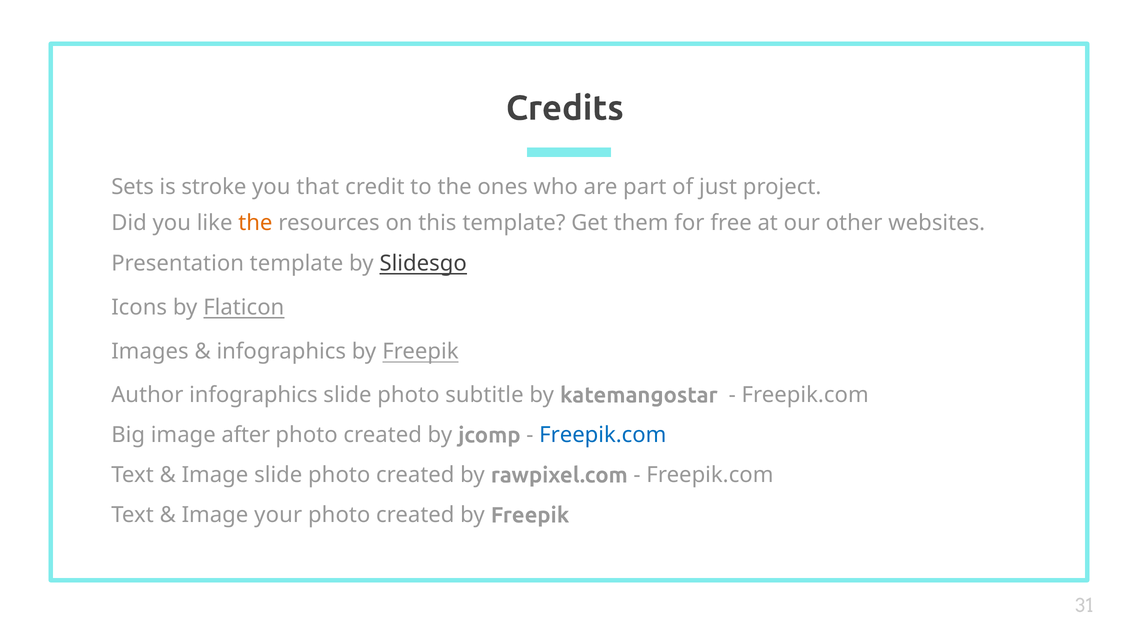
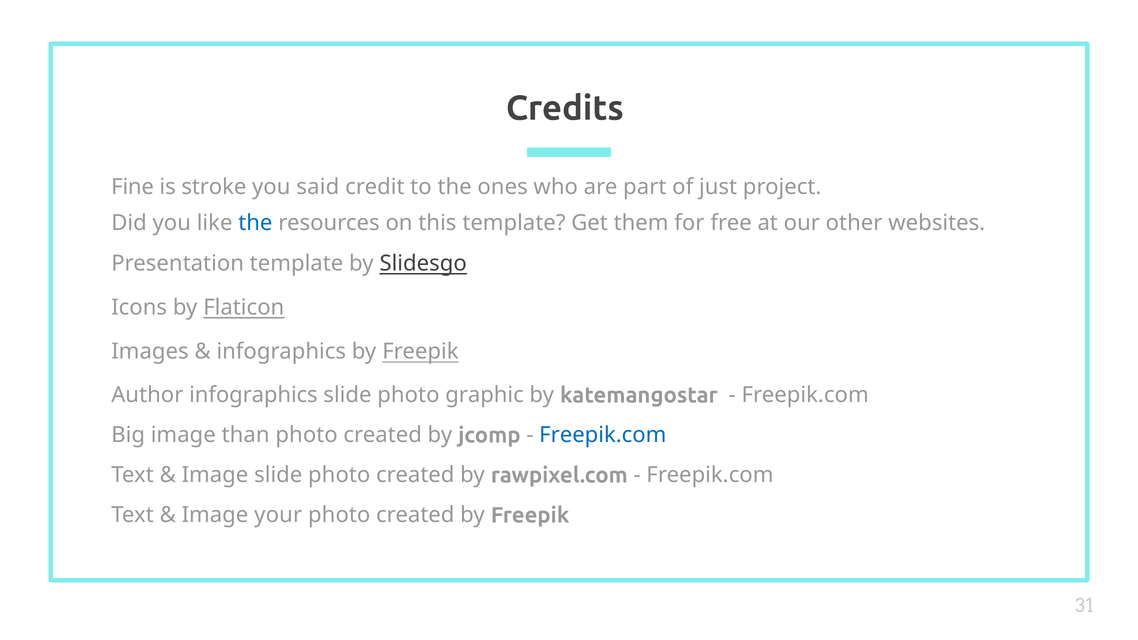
Sets: Sets -> Fine
that: that -> said
the at (255, 223) colour: orange -> blue
subtitle: subtitle -> graphic
after: after -> than
